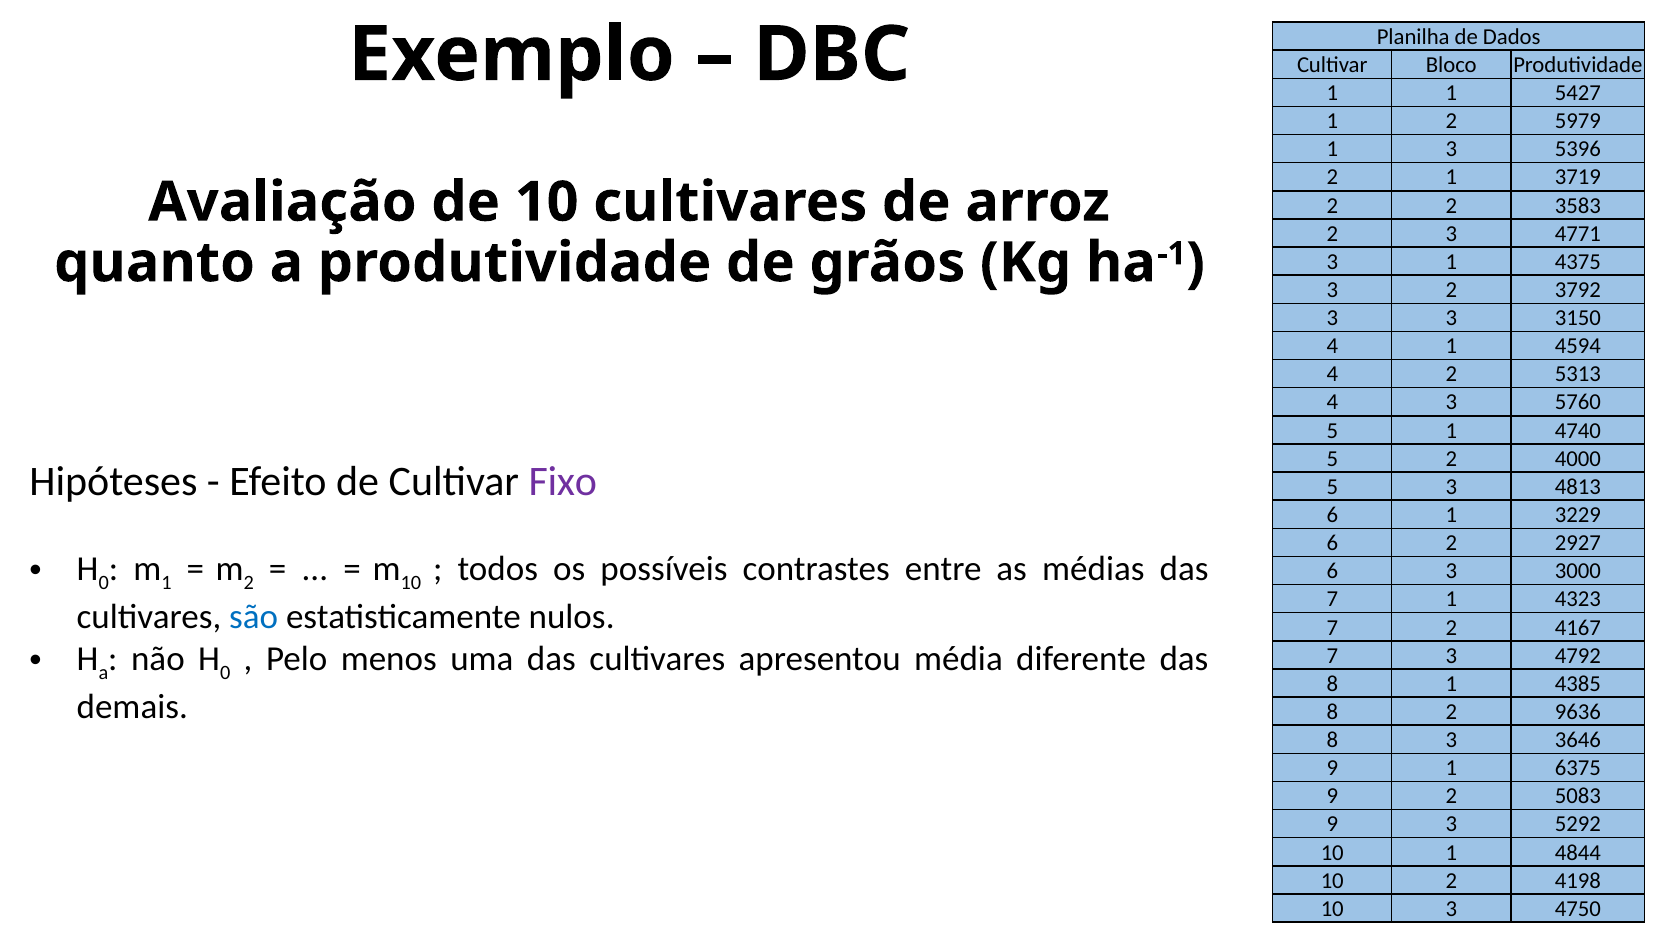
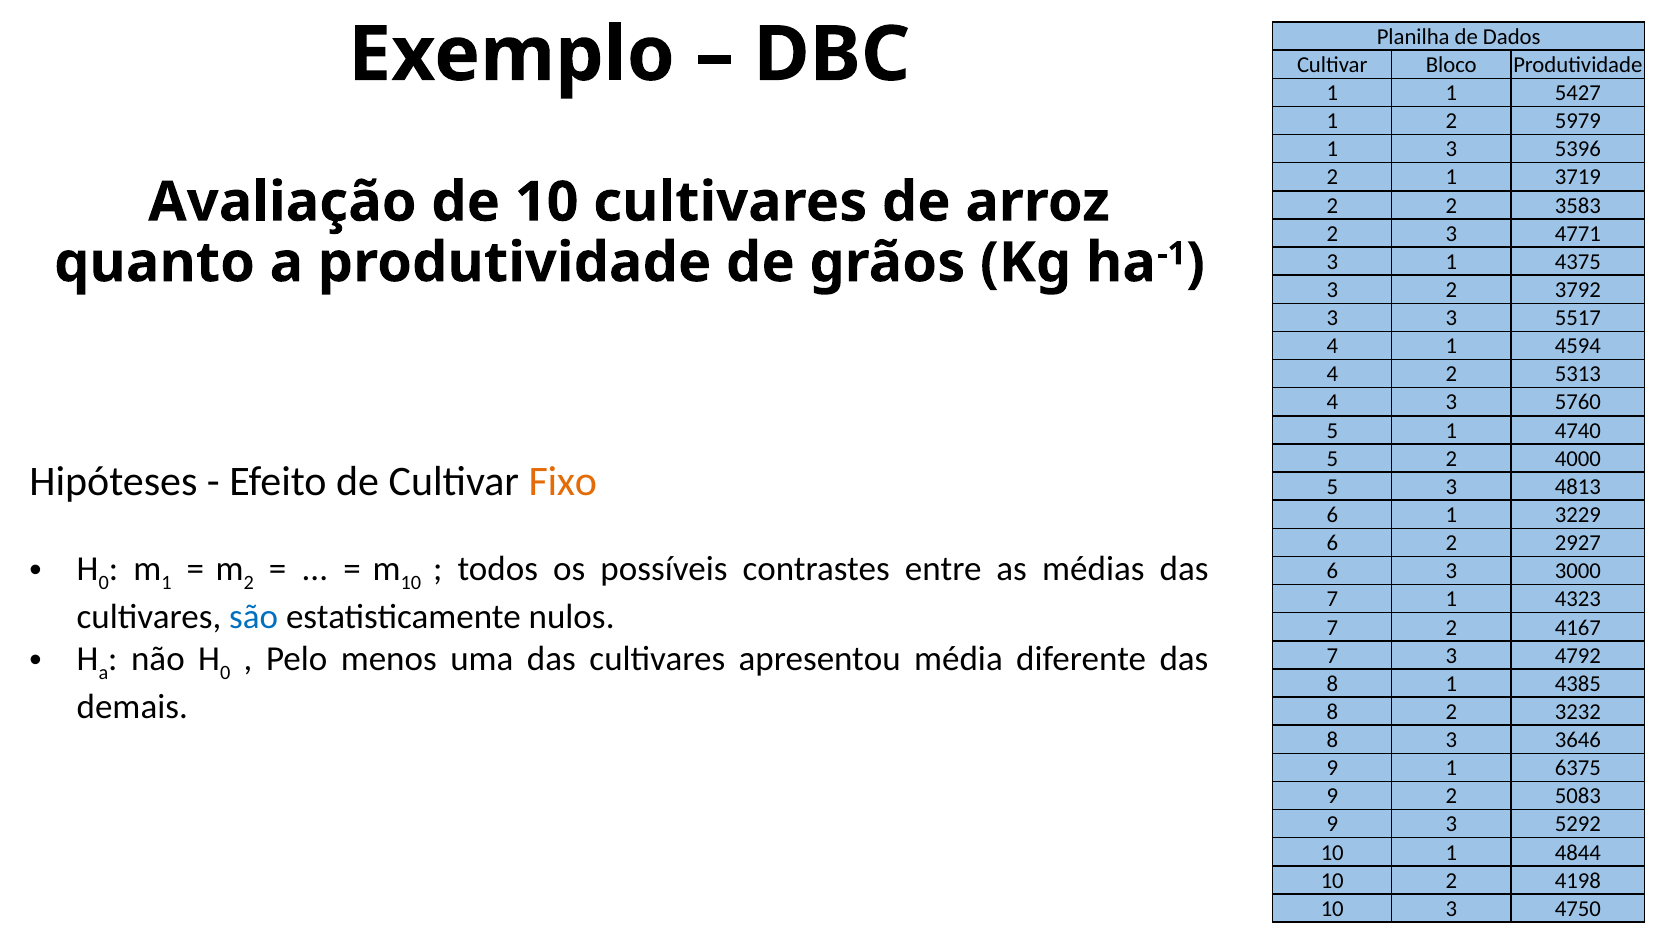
3150: 3150 -> 5517
Fixo colour: purple -> orange
9636: 9636 -> 3232
